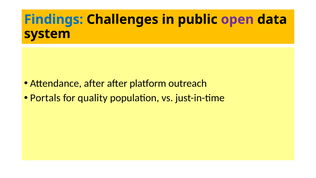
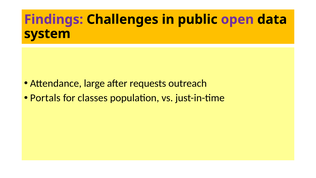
Findings colour: blue -> purple
Attendance after: after -> large
platform: platform -> requests
quality: quality -> classes
